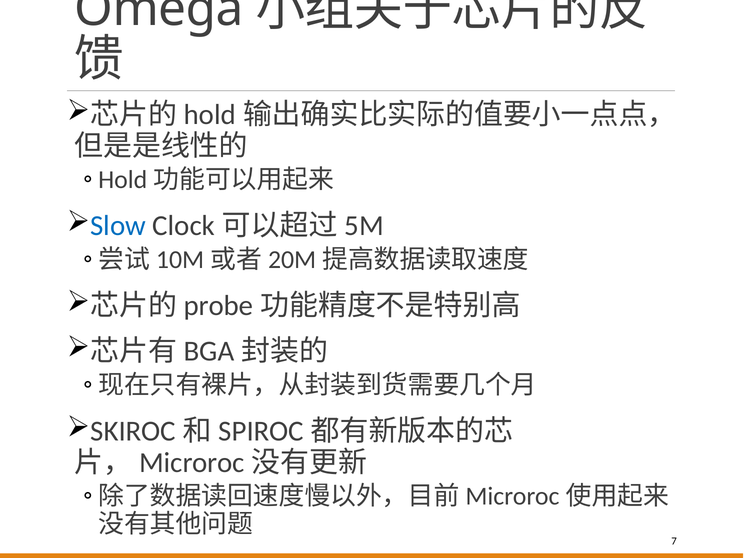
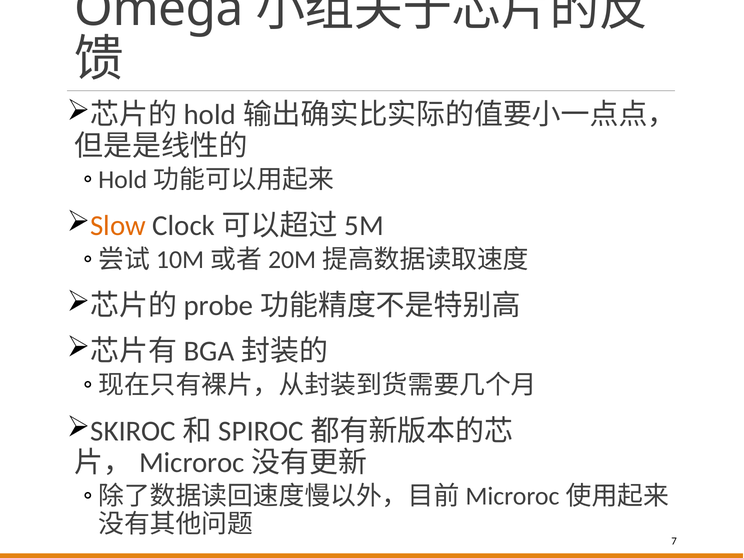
Slow colour: blue -> orange
